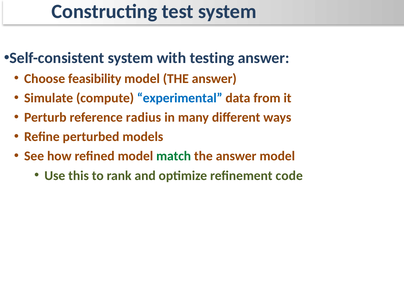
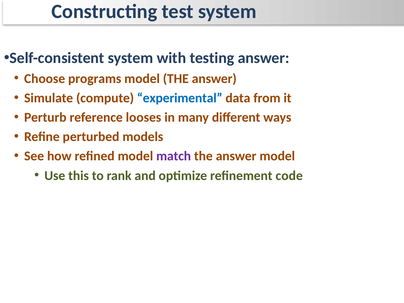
feasibility: feasibility -> programs
radius: radius -> looses
match colour: green -> purple
